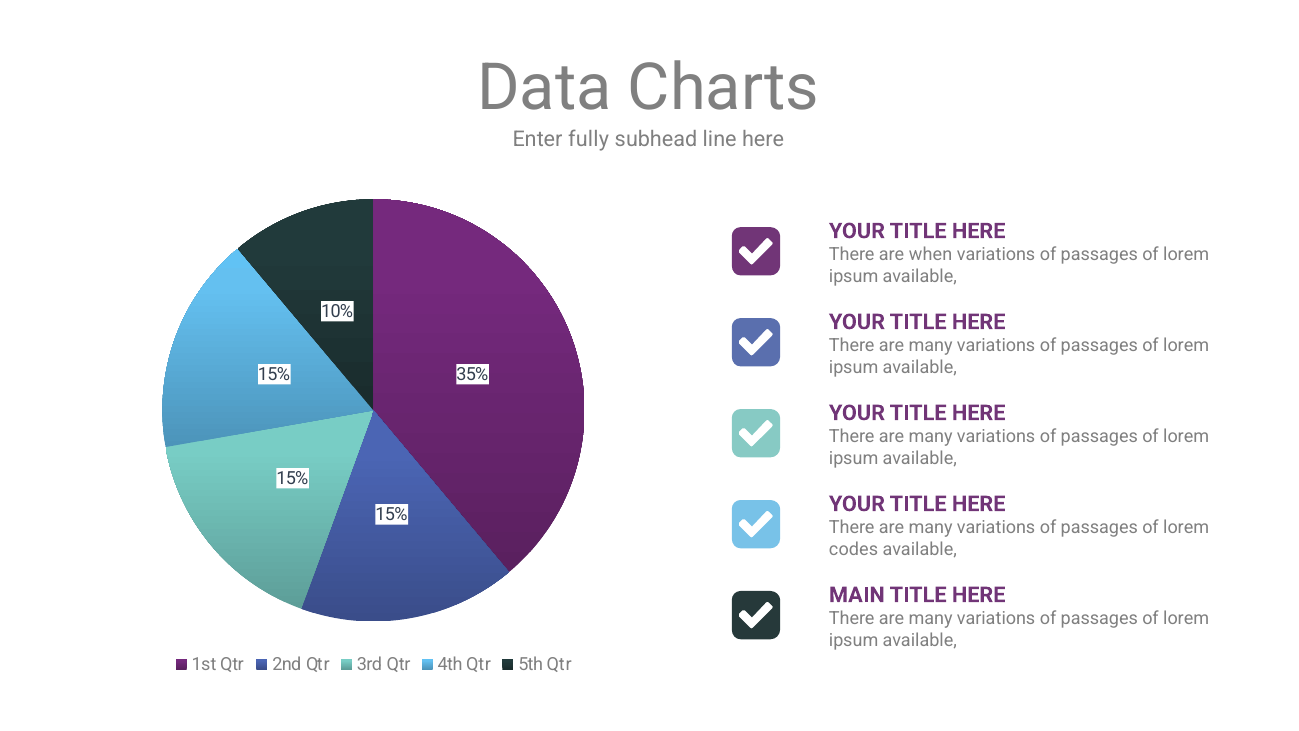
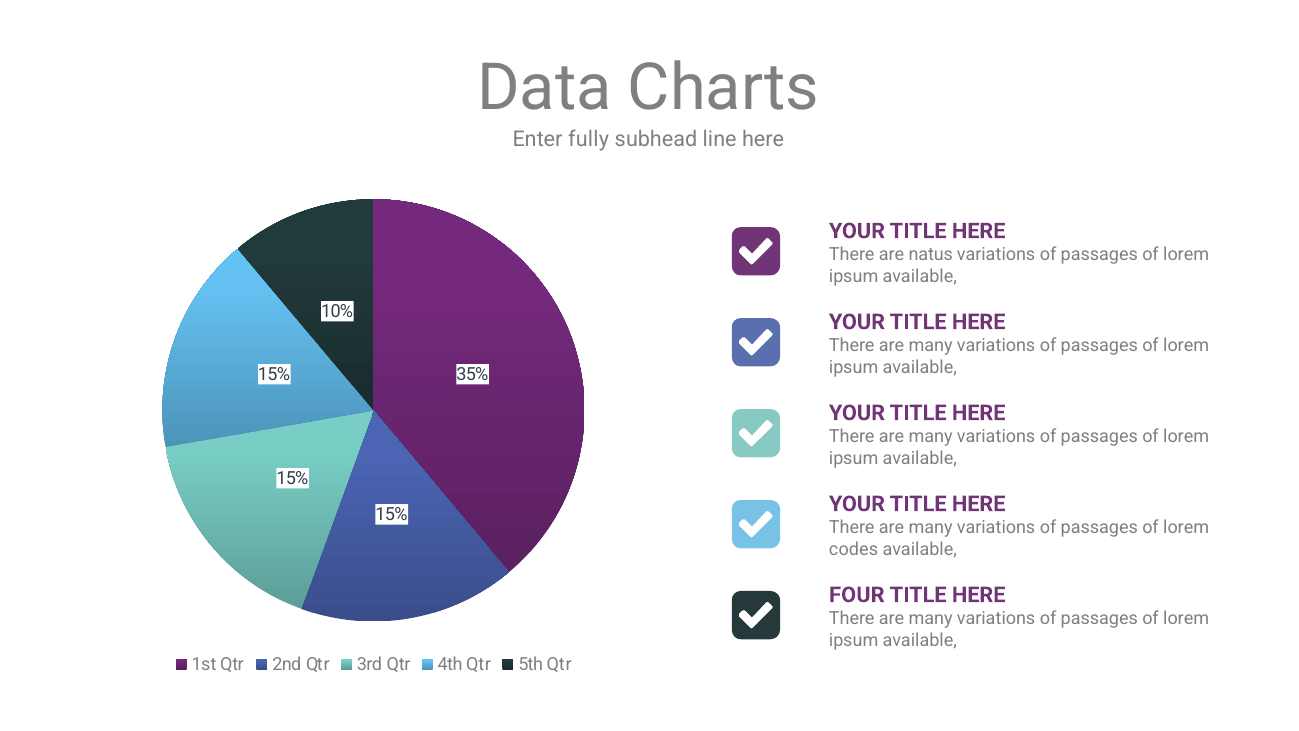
when: when -> natus
MAIN: MAIN -> FOUR
